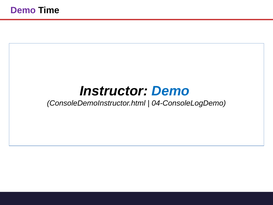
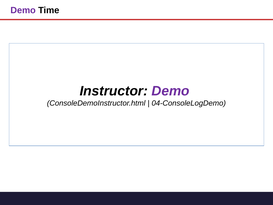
Demo at (171, 91) colour: blue -> purple
